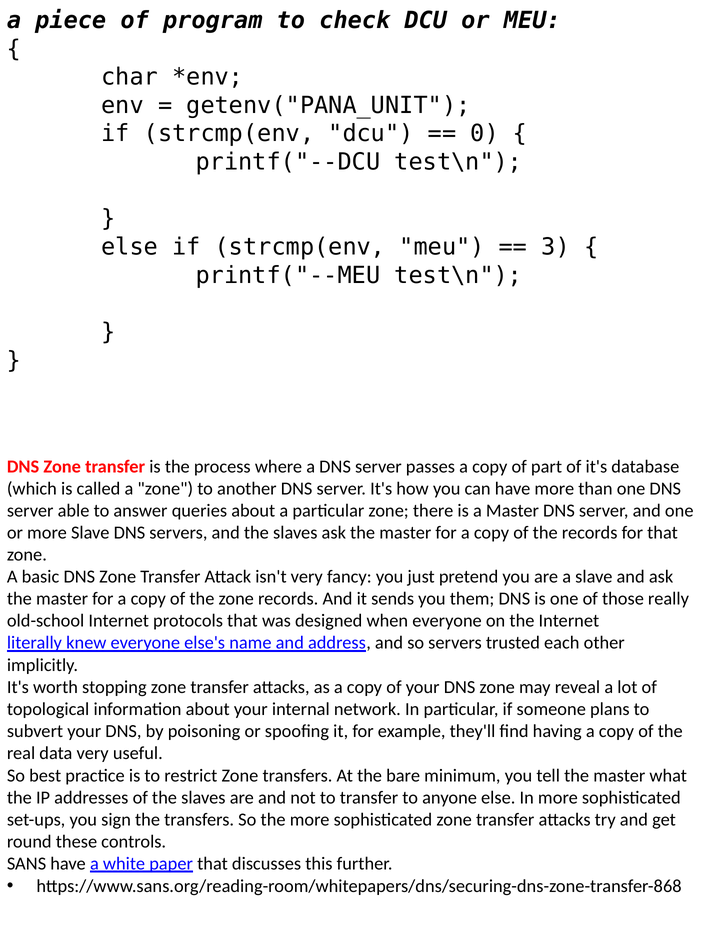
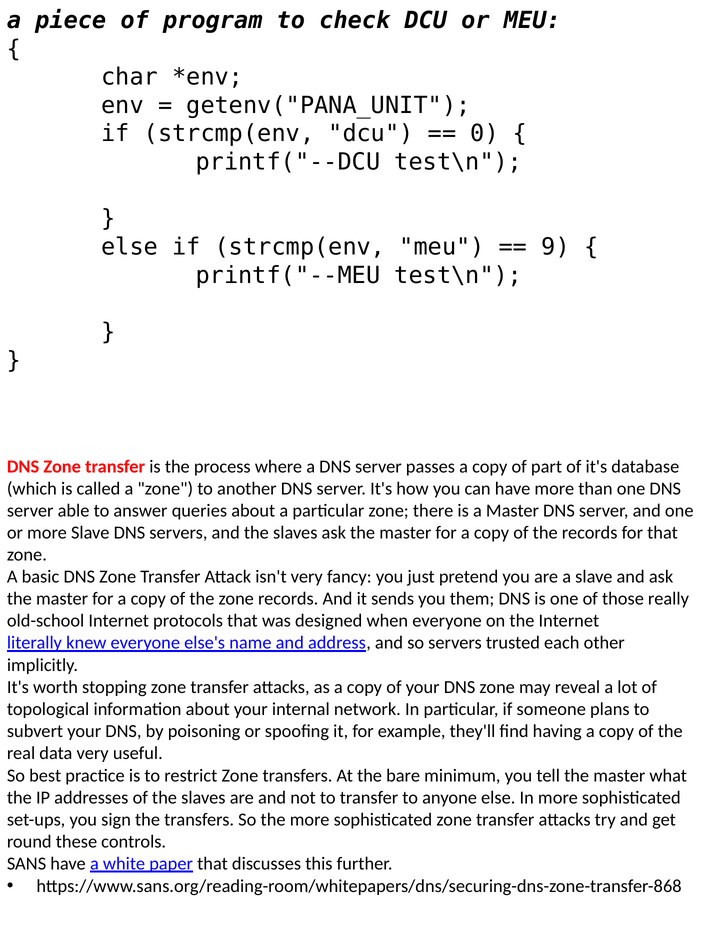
3: 3 -> 9
